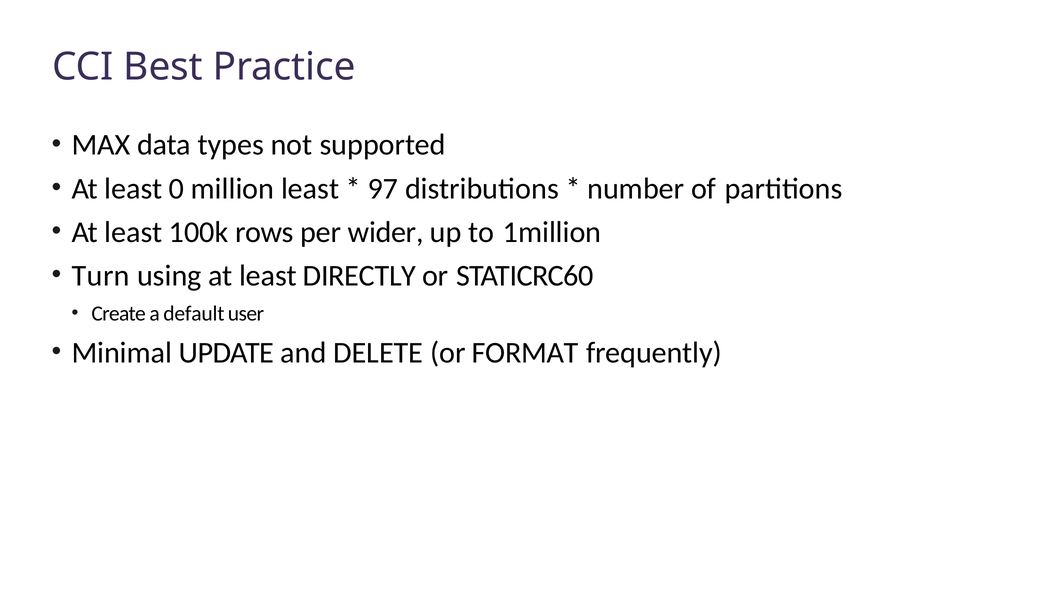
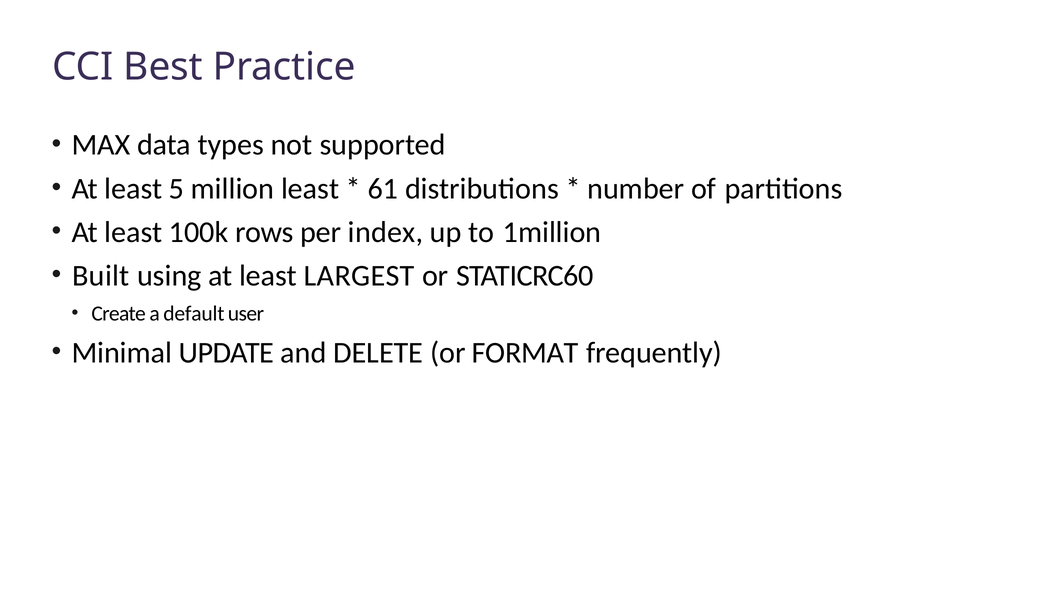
0: 0 -> 5
97: 97 -> 61
wider: wider -> index
Turn: Turn -> Built
DIRECTLY: DIRECTLY -> LARGEST
